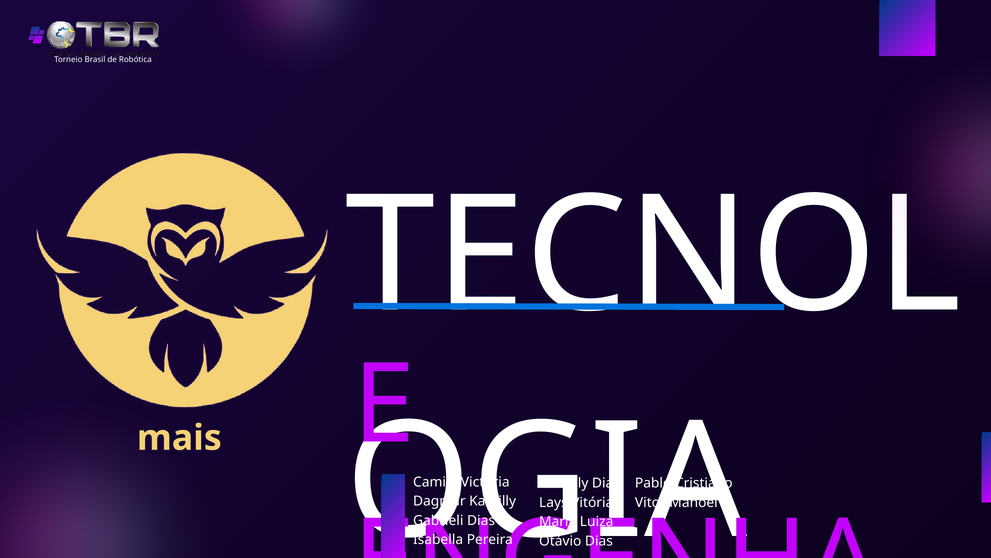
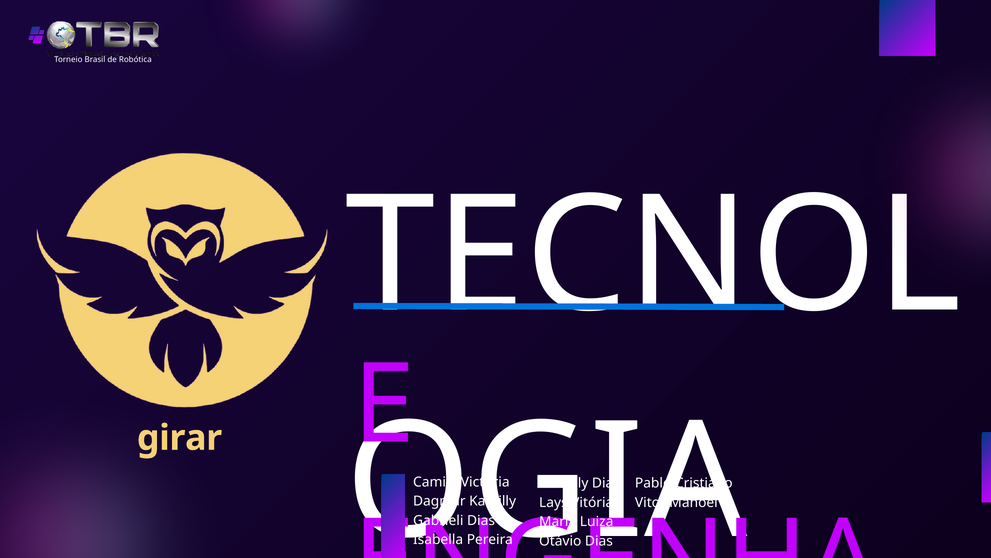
mais: mais -> girar
